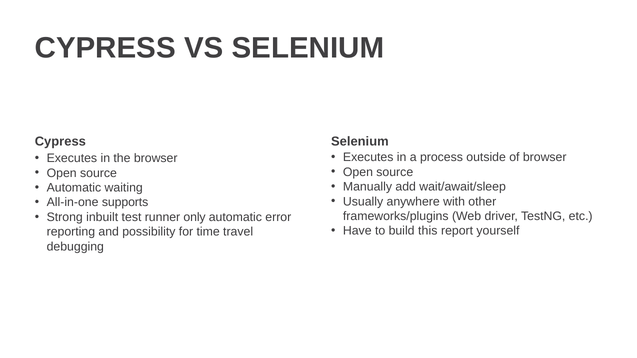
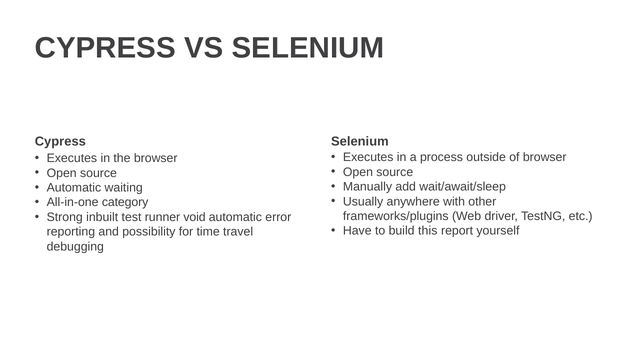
supports: supports -> category
only: only -> void
